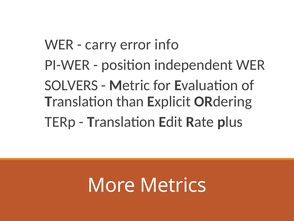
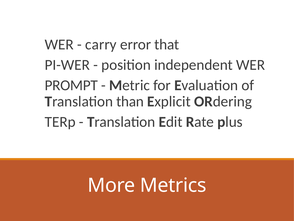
info: info -> that
SOLVERS: SOLVERS -> PROMPT
